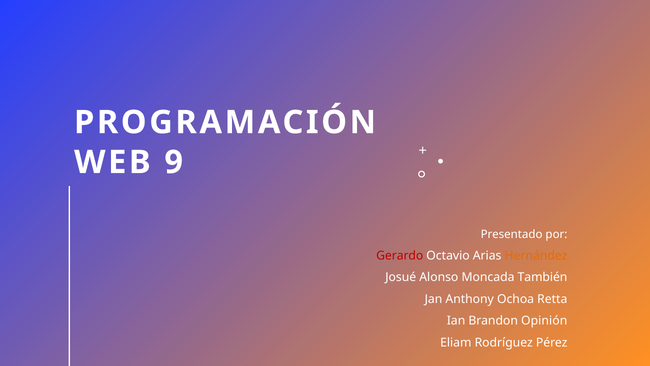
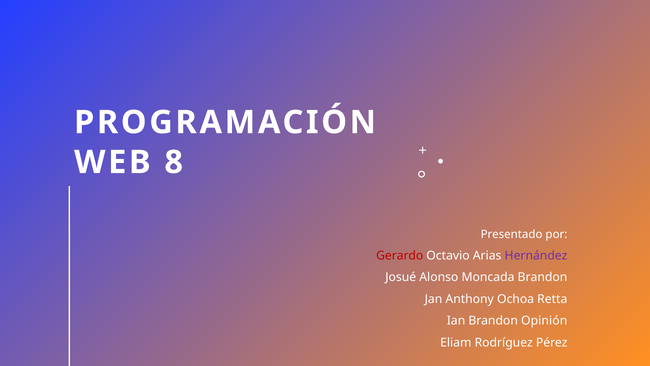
9: 9 -> 8
Hernández colour: orange -> purple
Moncada También: También -> Brandon
